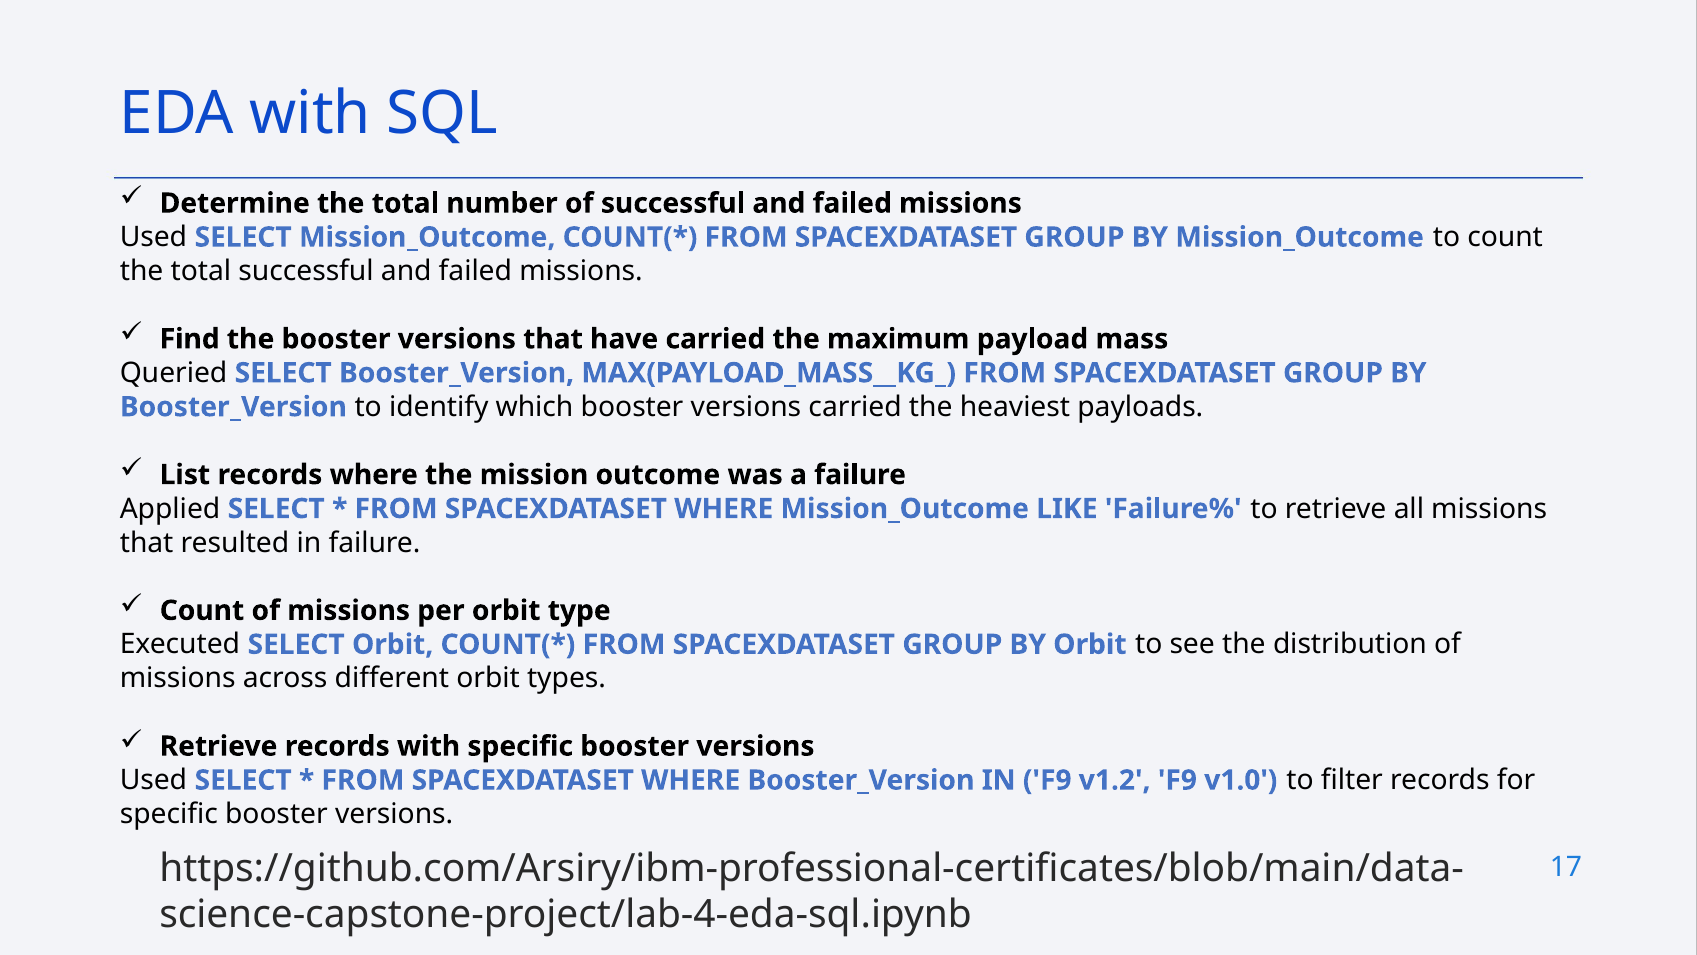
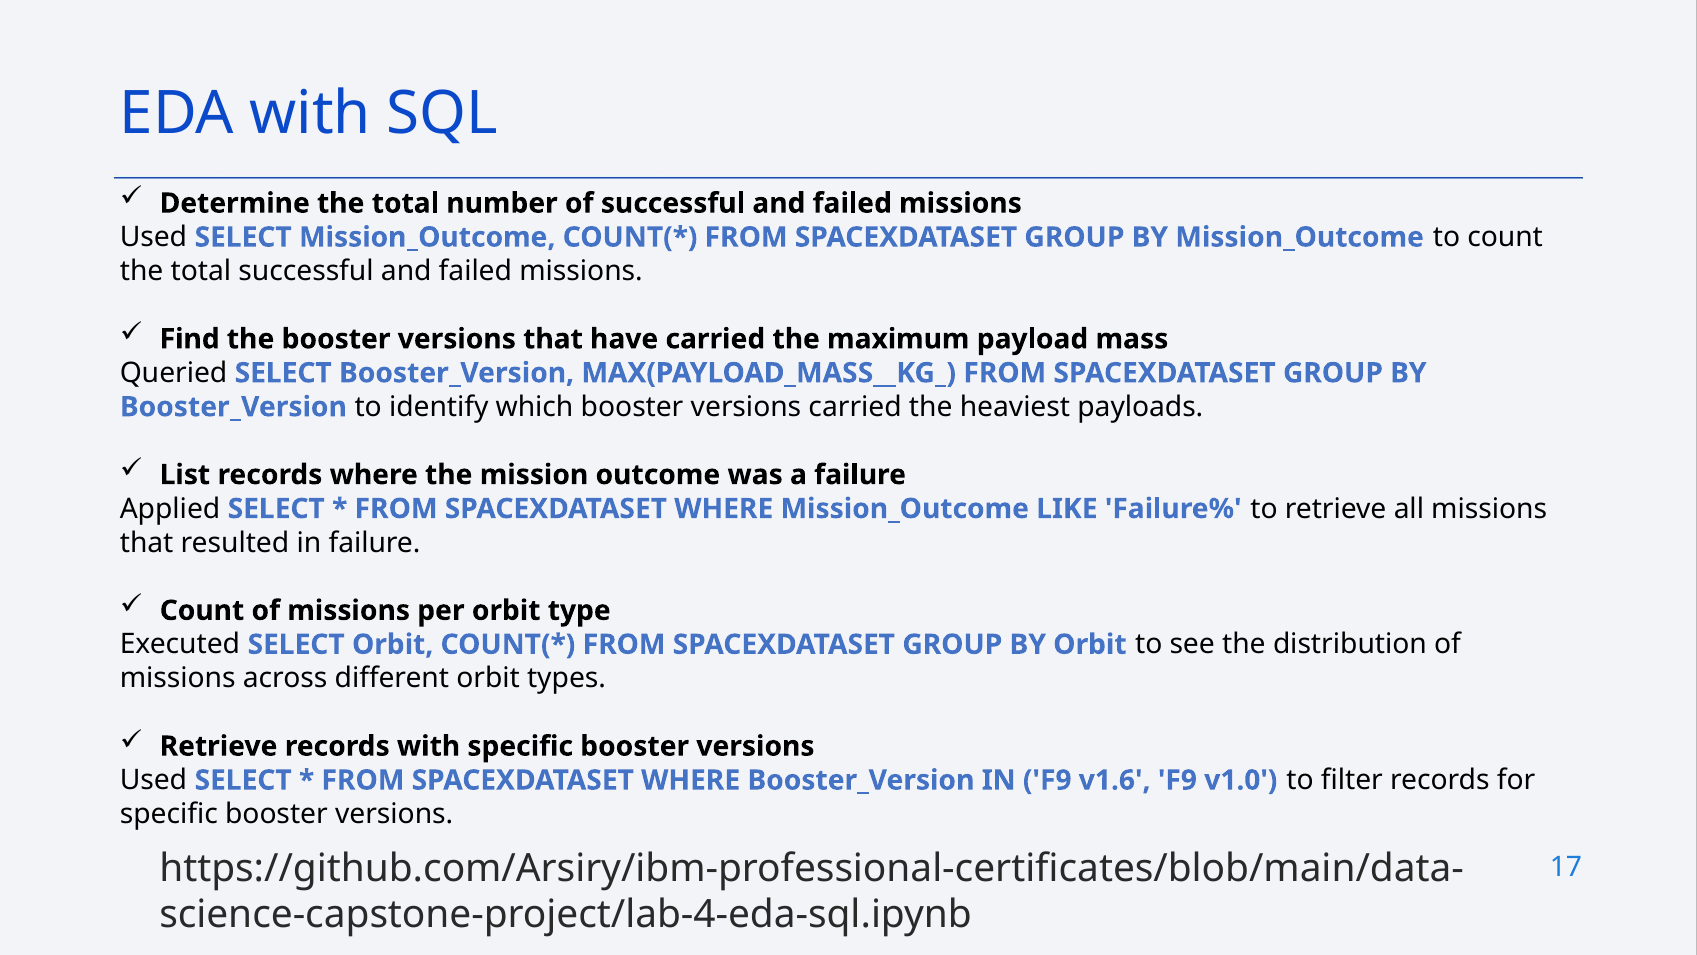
v1.2: v1.2 -> v1.6
